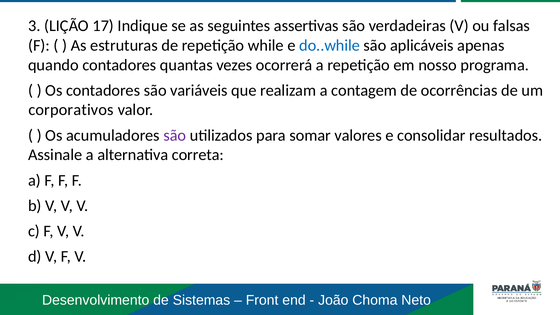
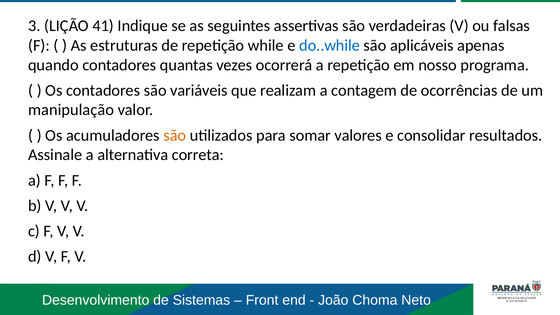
17: 17 -> 41
corporativos: corporativos -> manipulação
são at (175, 135) colour: purple -> orange
